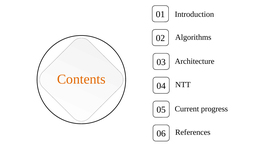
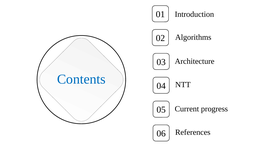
Contents colour: orange -> blue
